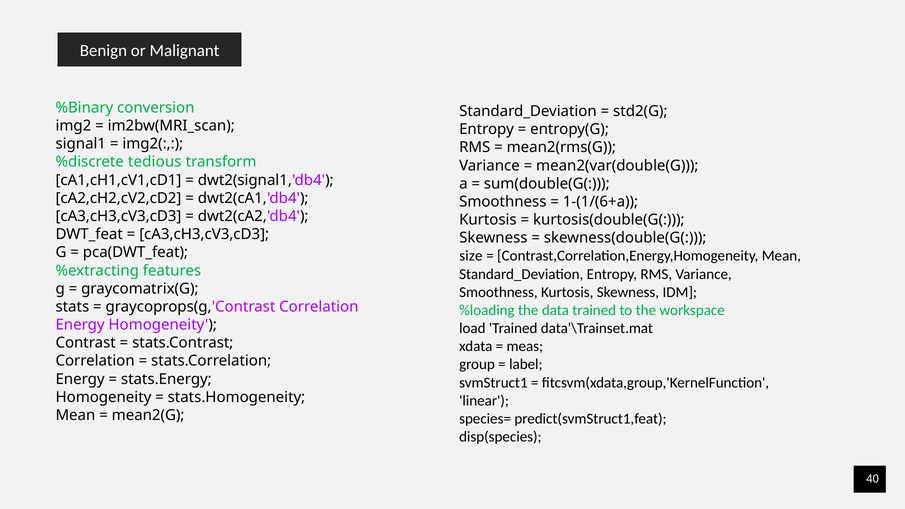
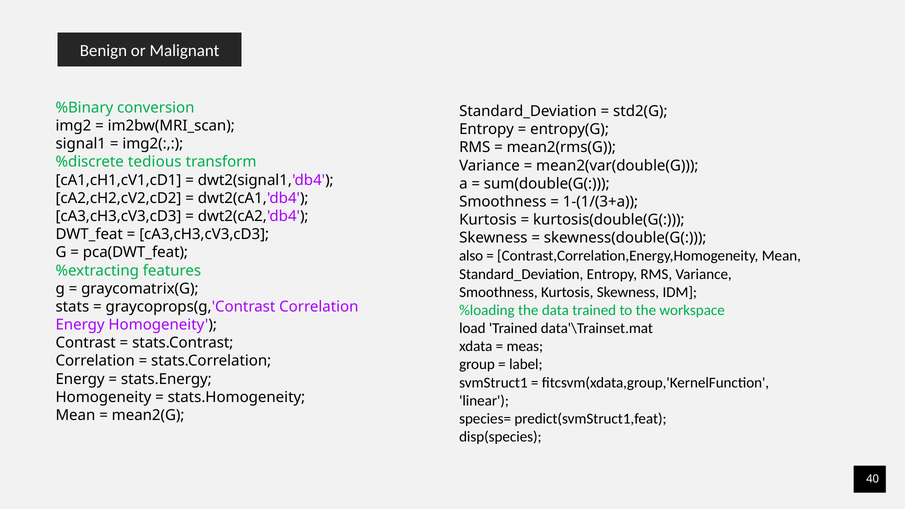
1-(1/(6+a: 1-(1/(6+a -> 1-(1/(3+a
size: size -> also
